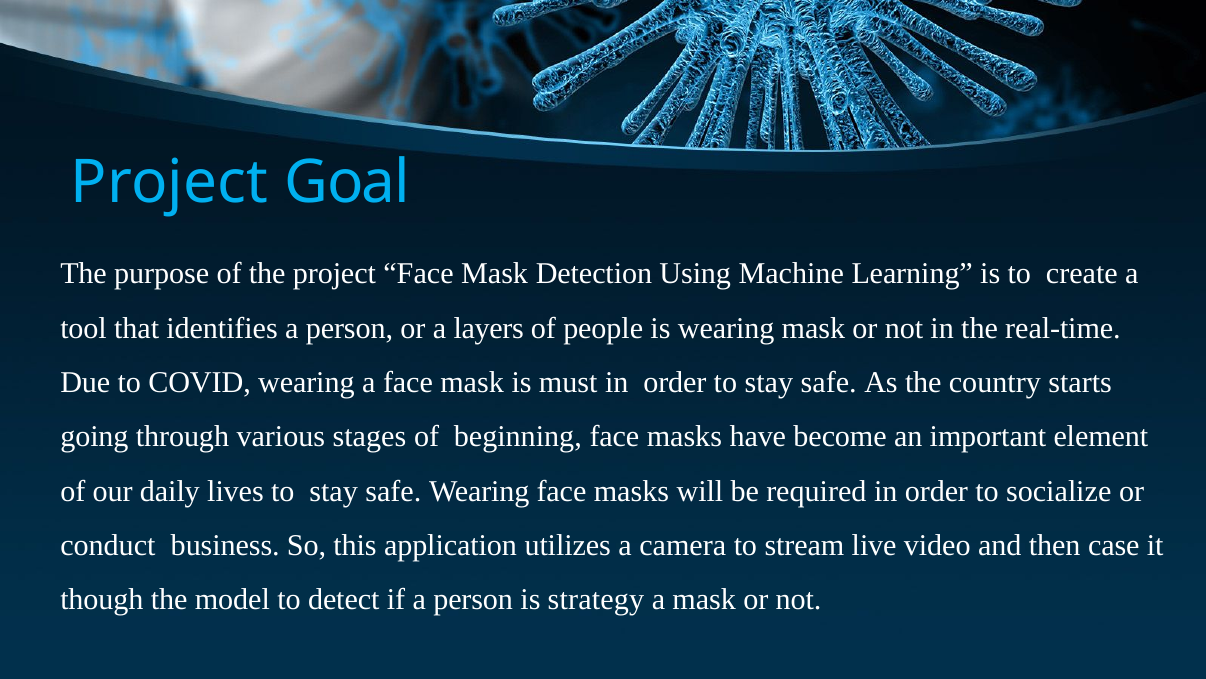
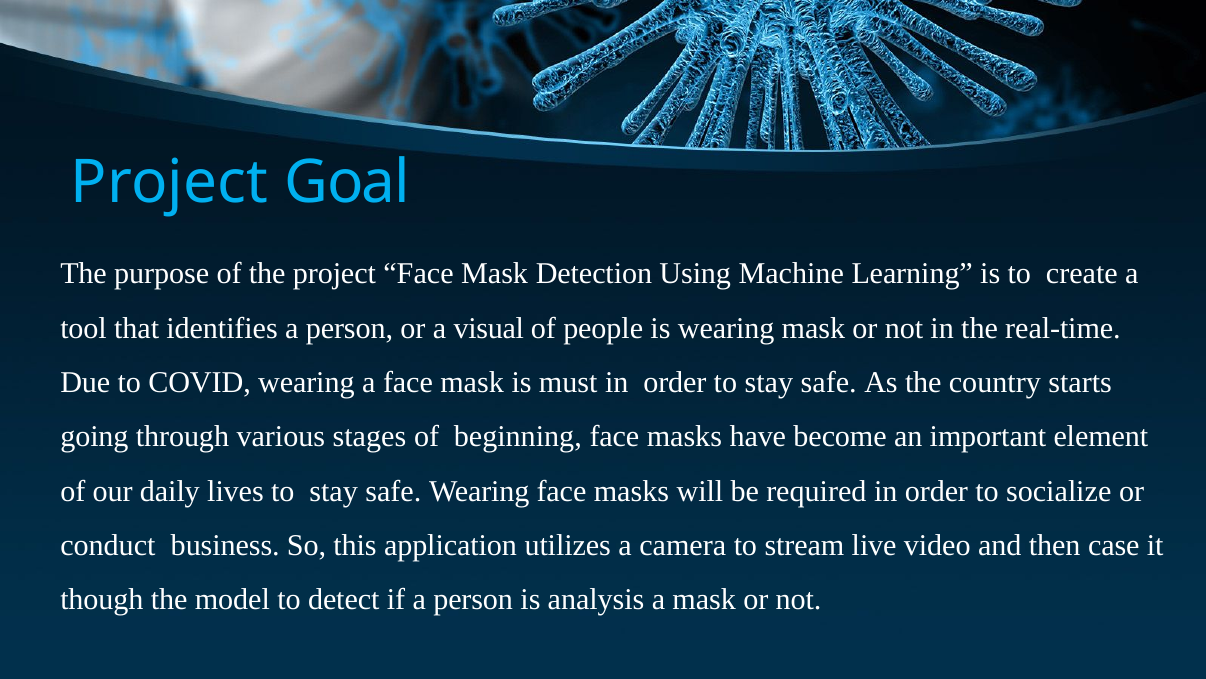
layers: layers -> visual
strategy: strategy -> analysis
